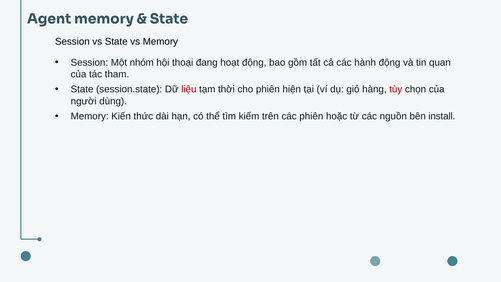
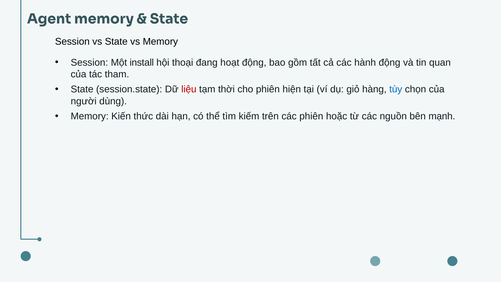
nhóm: nhóm -> install
tùy colour: red -> blue
install: install -> mạnh
